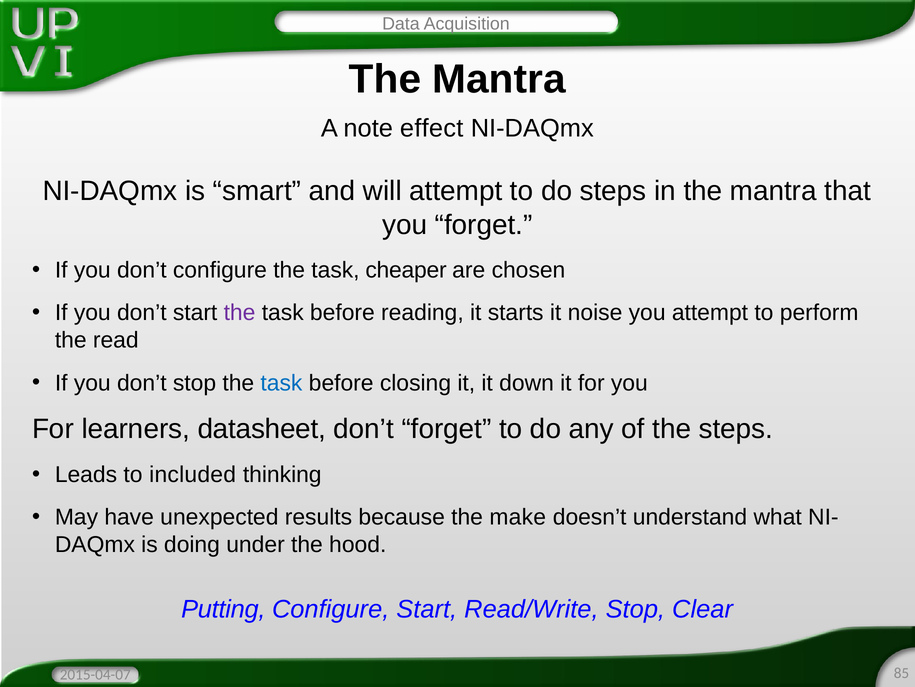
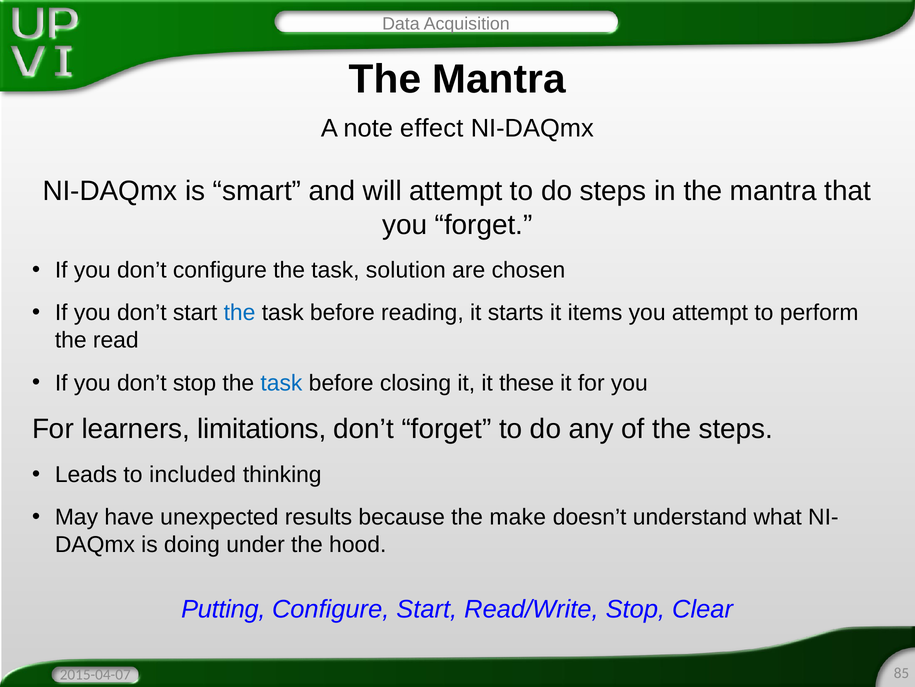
cheaper: cheaper -> solution
the at (240, 313) colour: purple -> blue
noise: noise -> items
down: down -> these
datasheet: datasheet -> limitations
